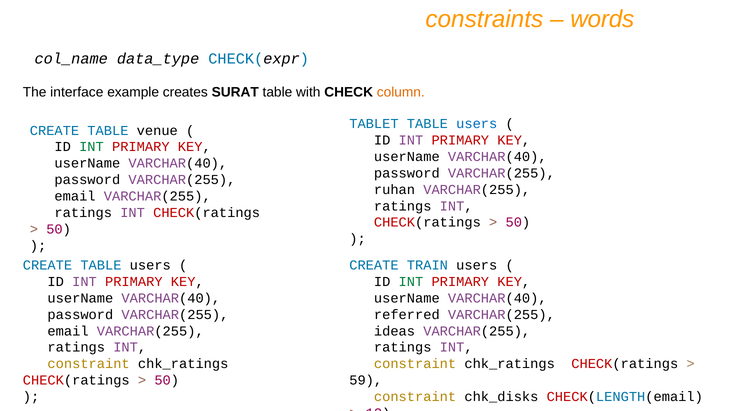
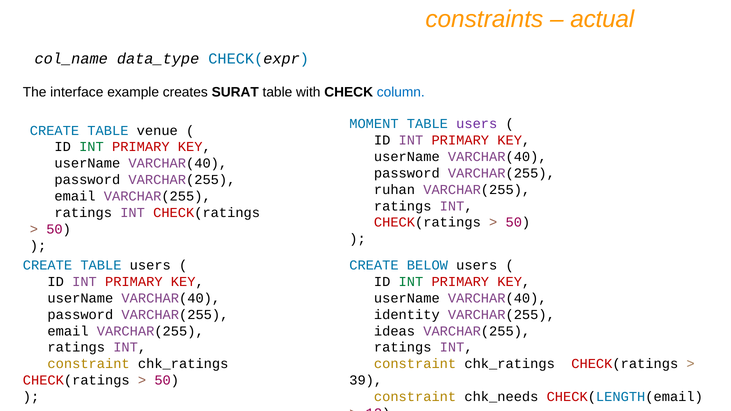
words: words -> actual
column colour: orange -> blue
TABLET: TABLET -> MOMENT
users at (477, 124) colour: blue -> purple
TRAIN: TRAIN -> BELOW
referred: referred -> identity
59: 59 -> 39
chk_disks: chk_disks -> chk_needs
